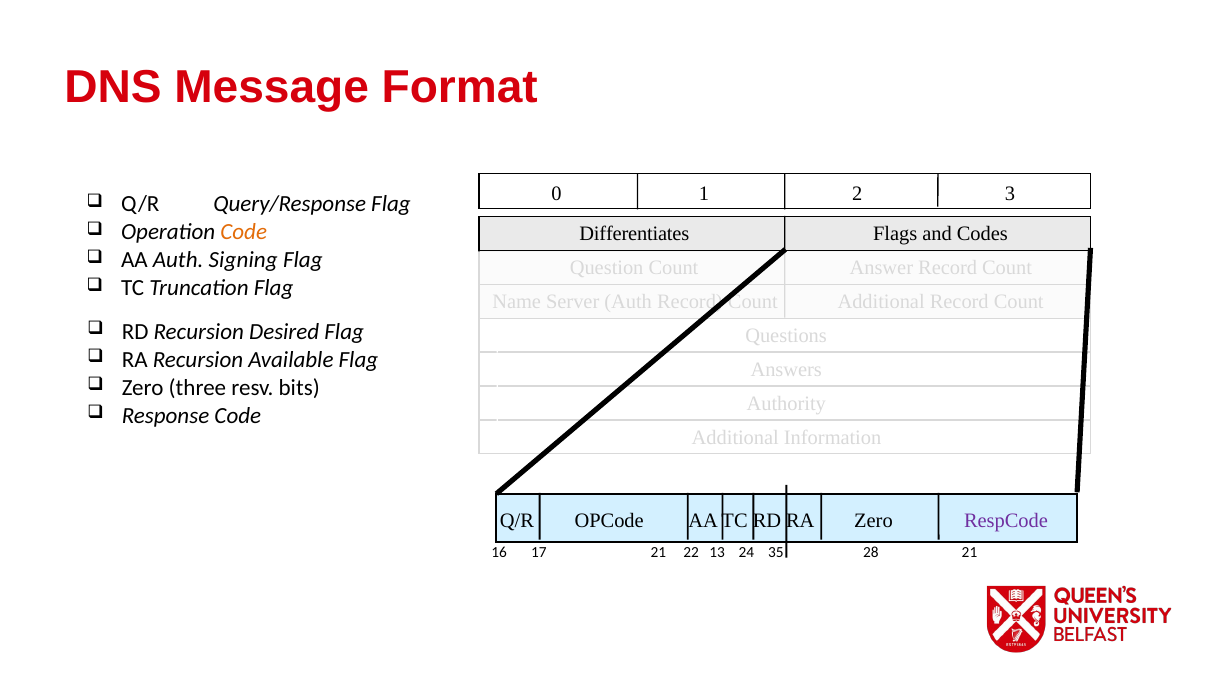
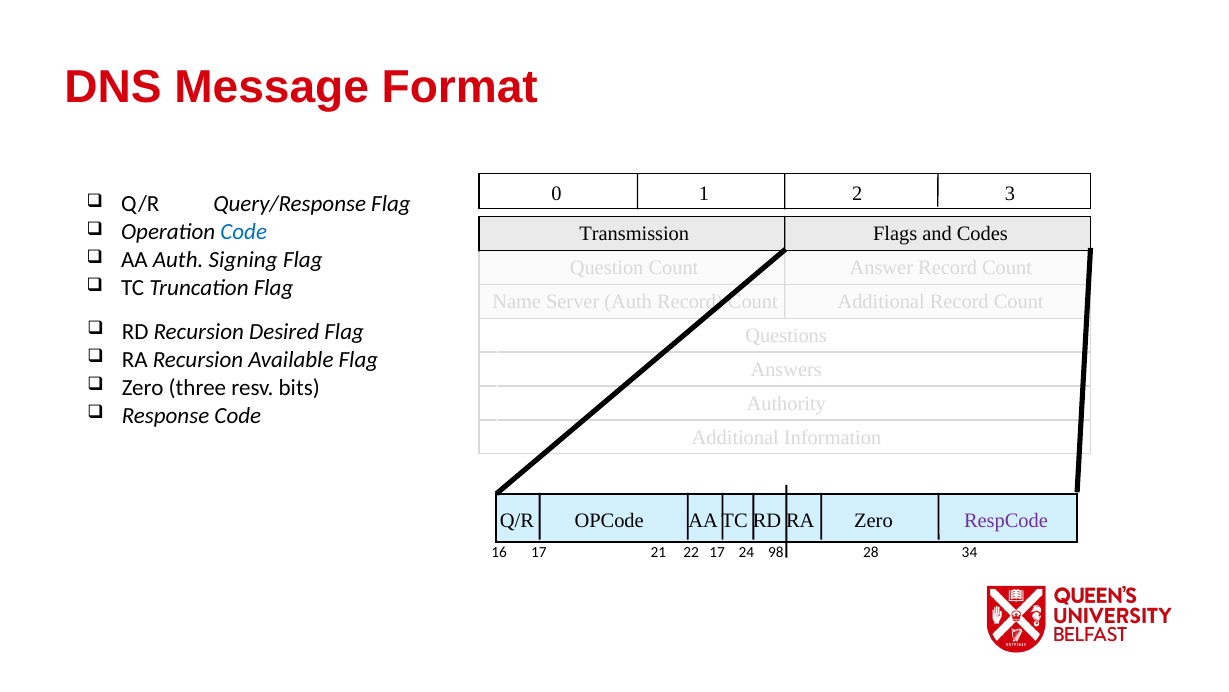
Code at (244, 232) colour: orange -> blue
Differentiates: Differentiates -> Transmission
22 13: 13 -> 17
35: 35 -> 98
28 21: 21 -> 34
